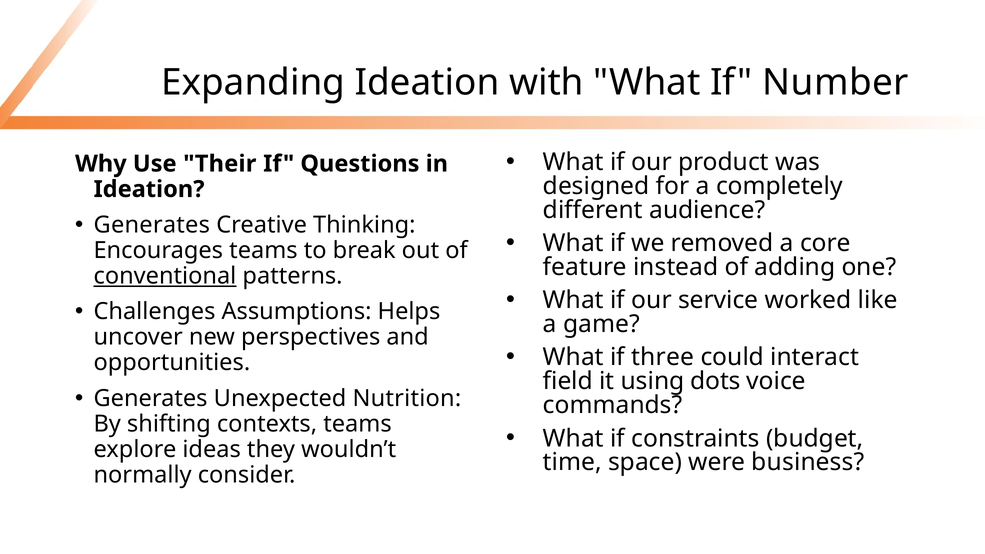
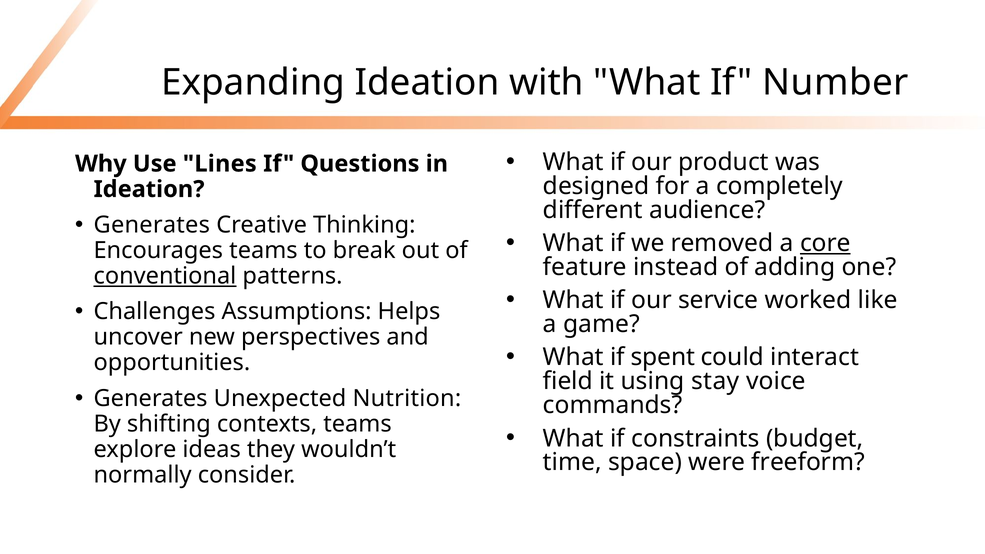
Their: Their -> Lines
core underline: none -> present
three: three -> spent
dots: dots -> stay
business: business -> freeform
